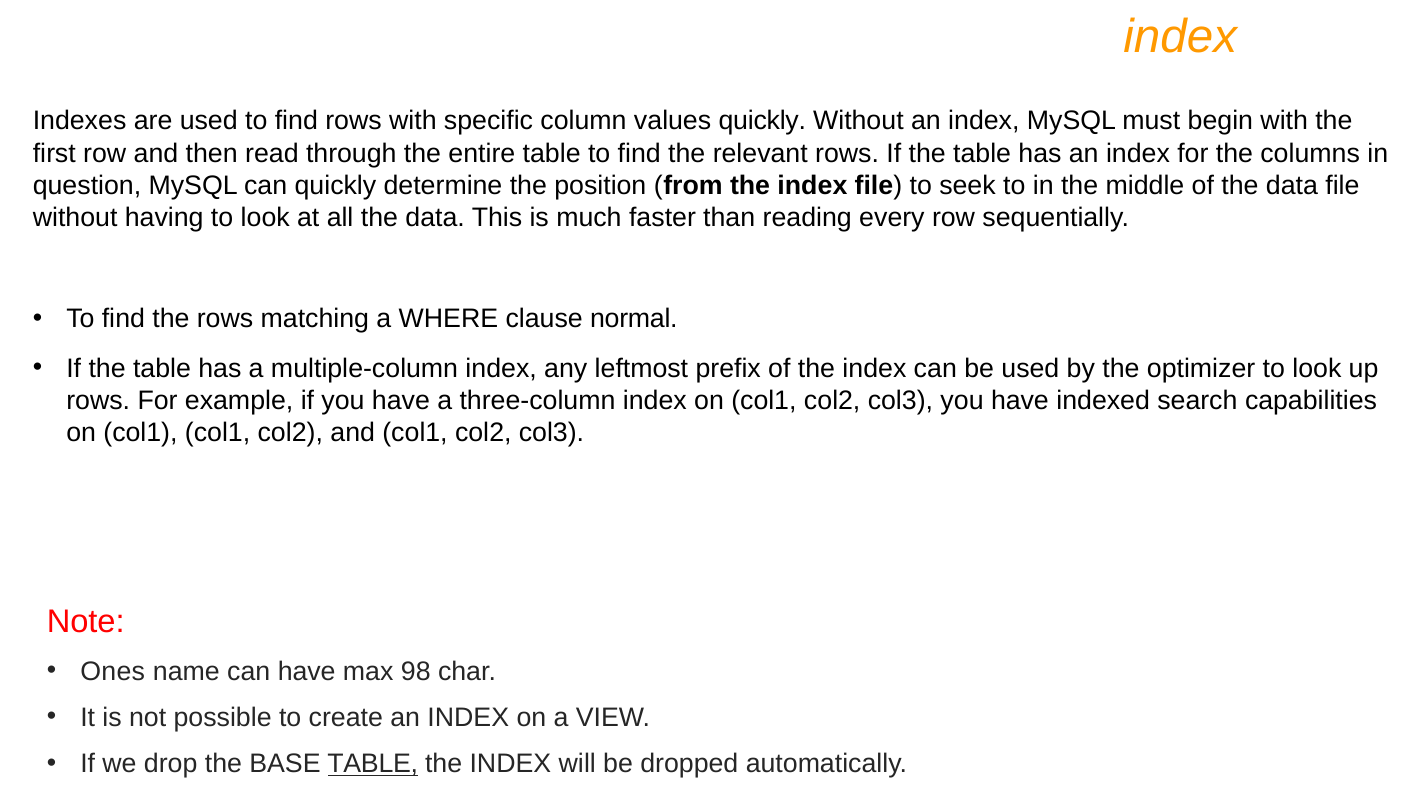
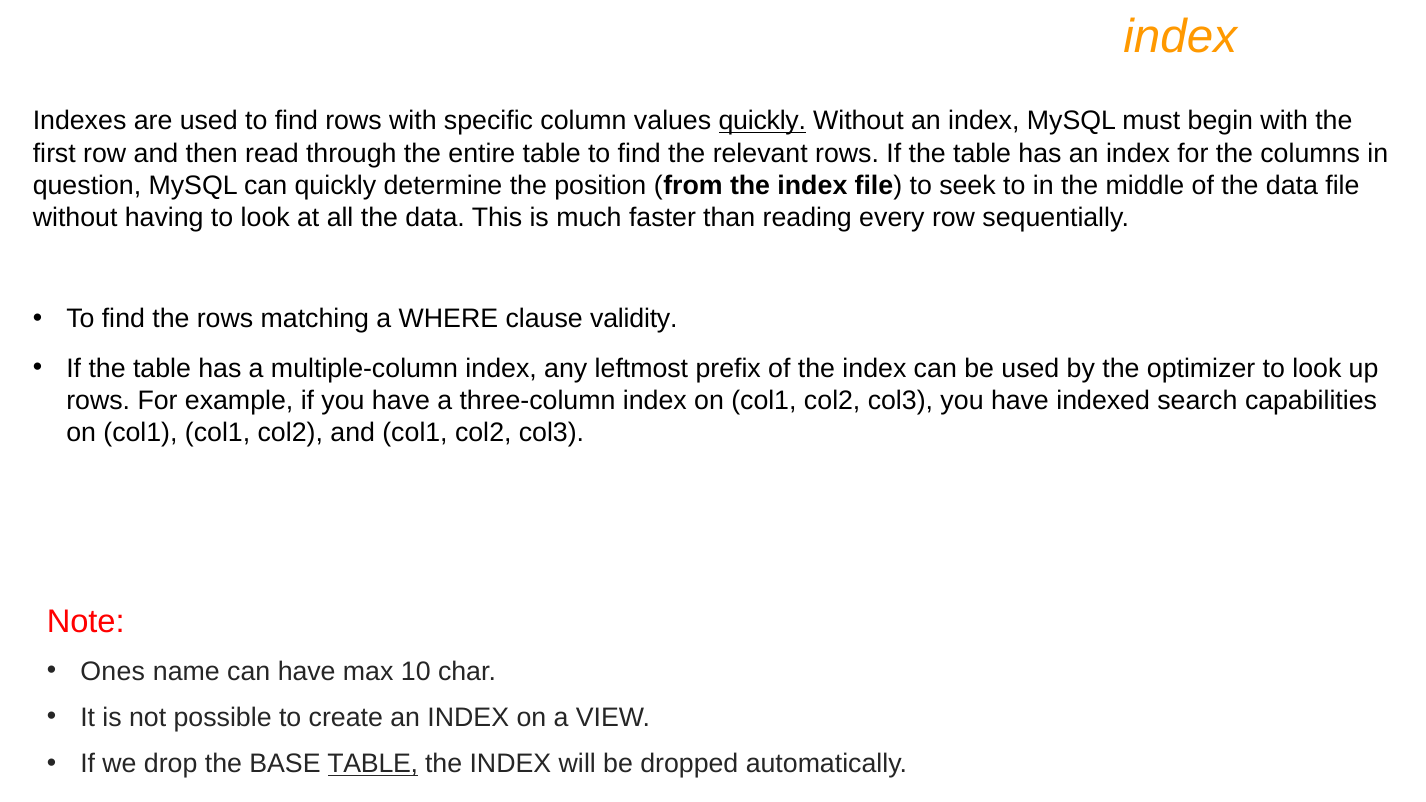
quickly at (762, 121) underline: none -> present
normal: normal -> validity
98: 98 -> 10
